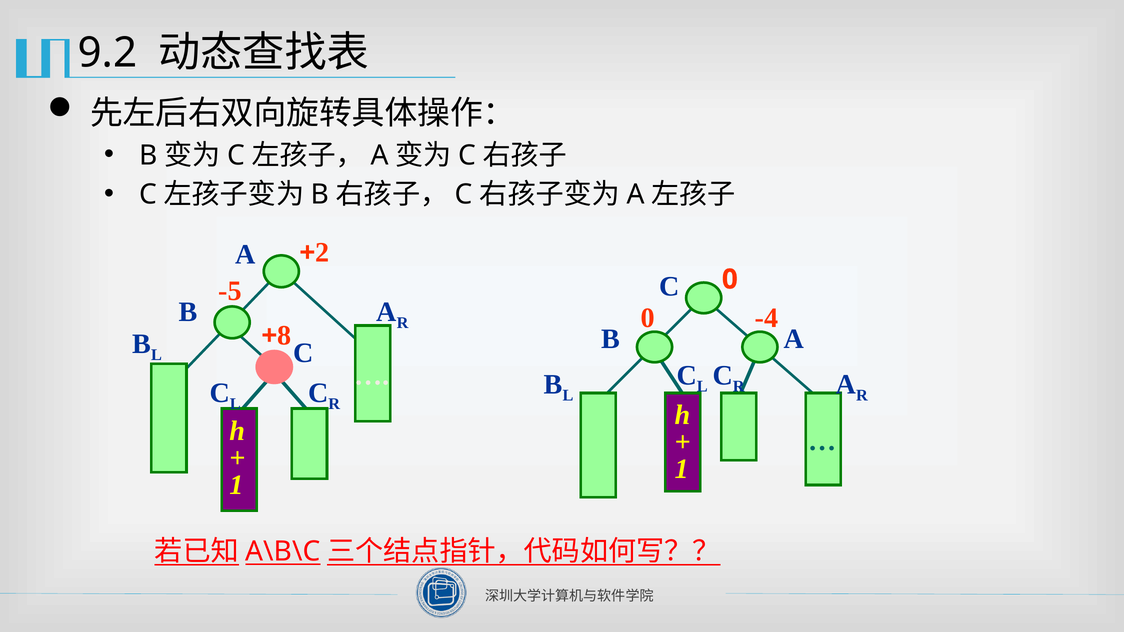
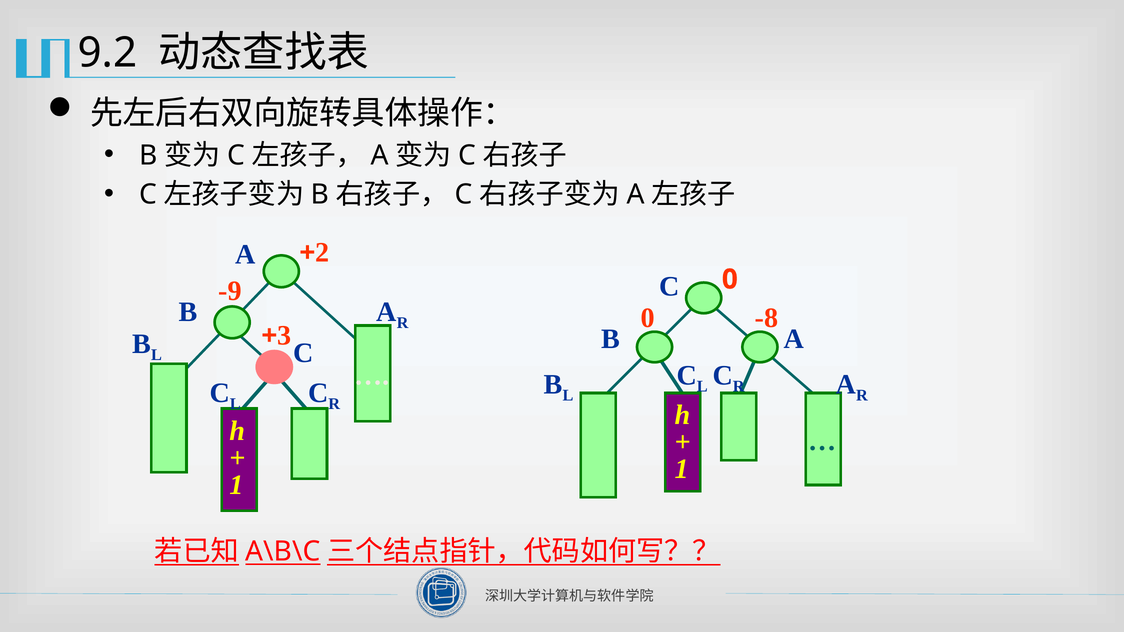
-5: -5 -> -9
-4: -4 -> -8
8: 8 -> 3
